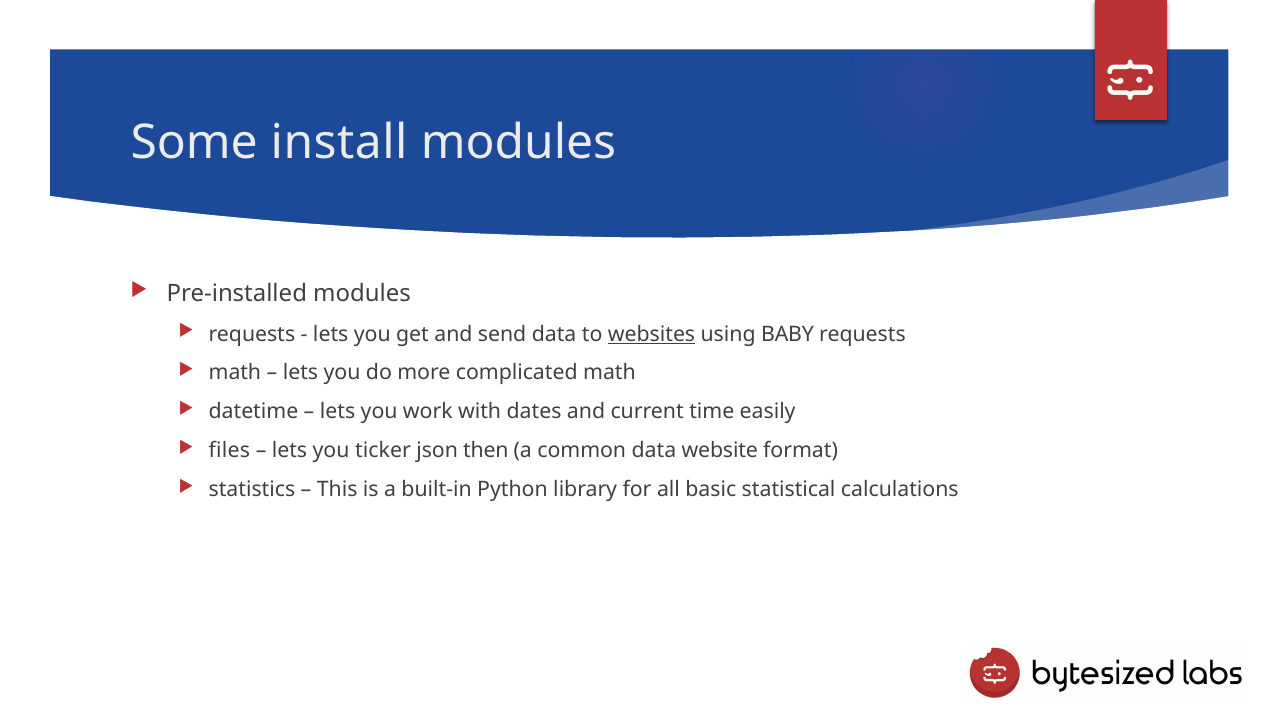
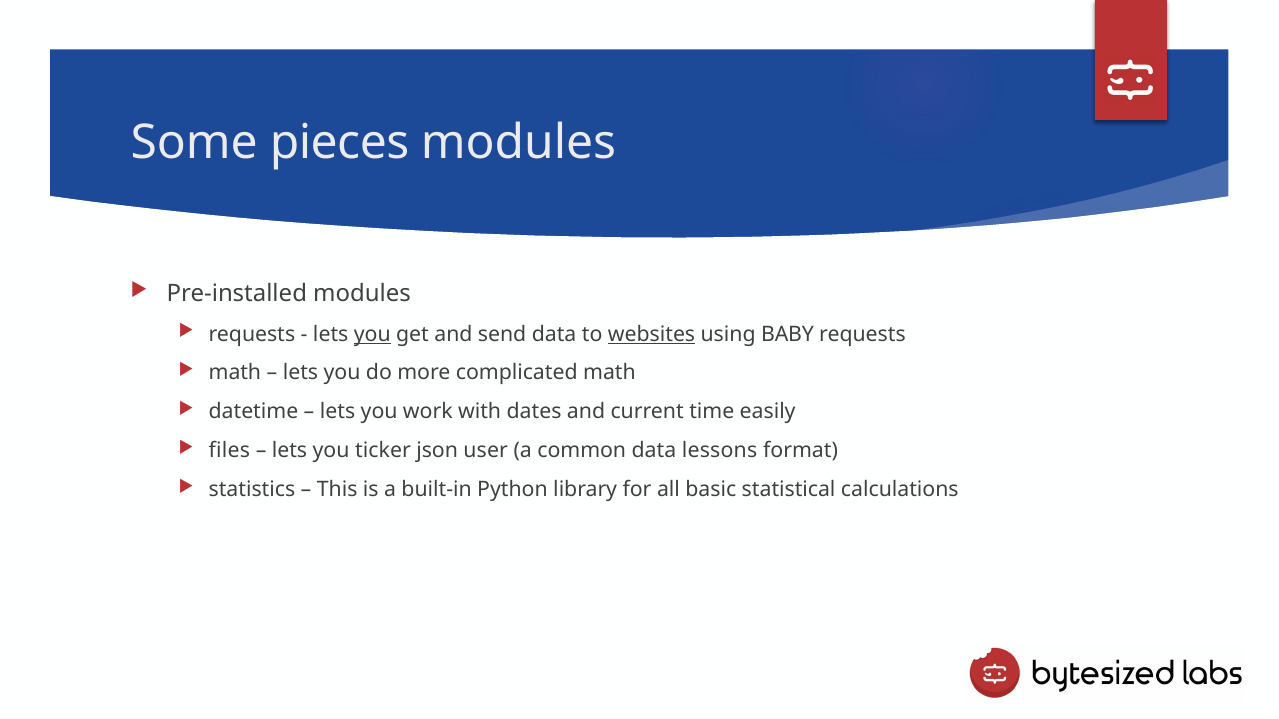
install: install -> pieces
you at (372, 334) underline: none -> present
then: then -> user
website: website -> lessons
